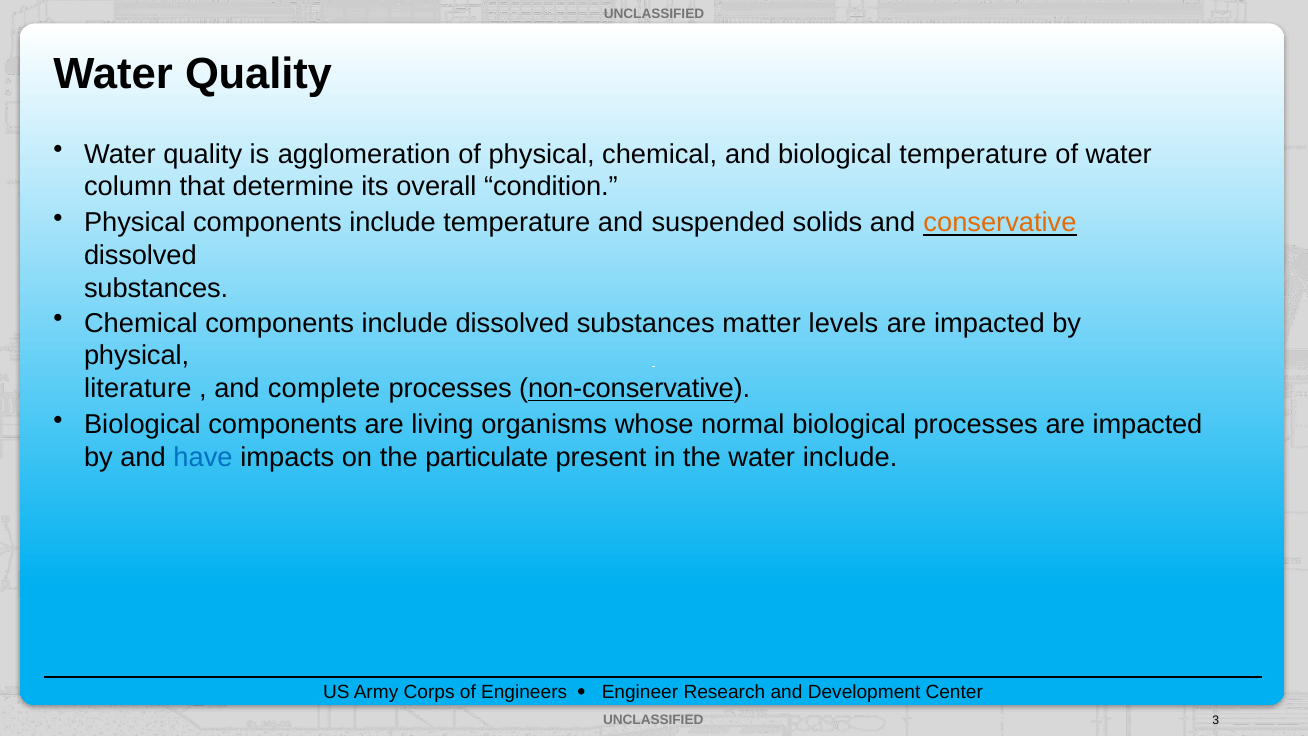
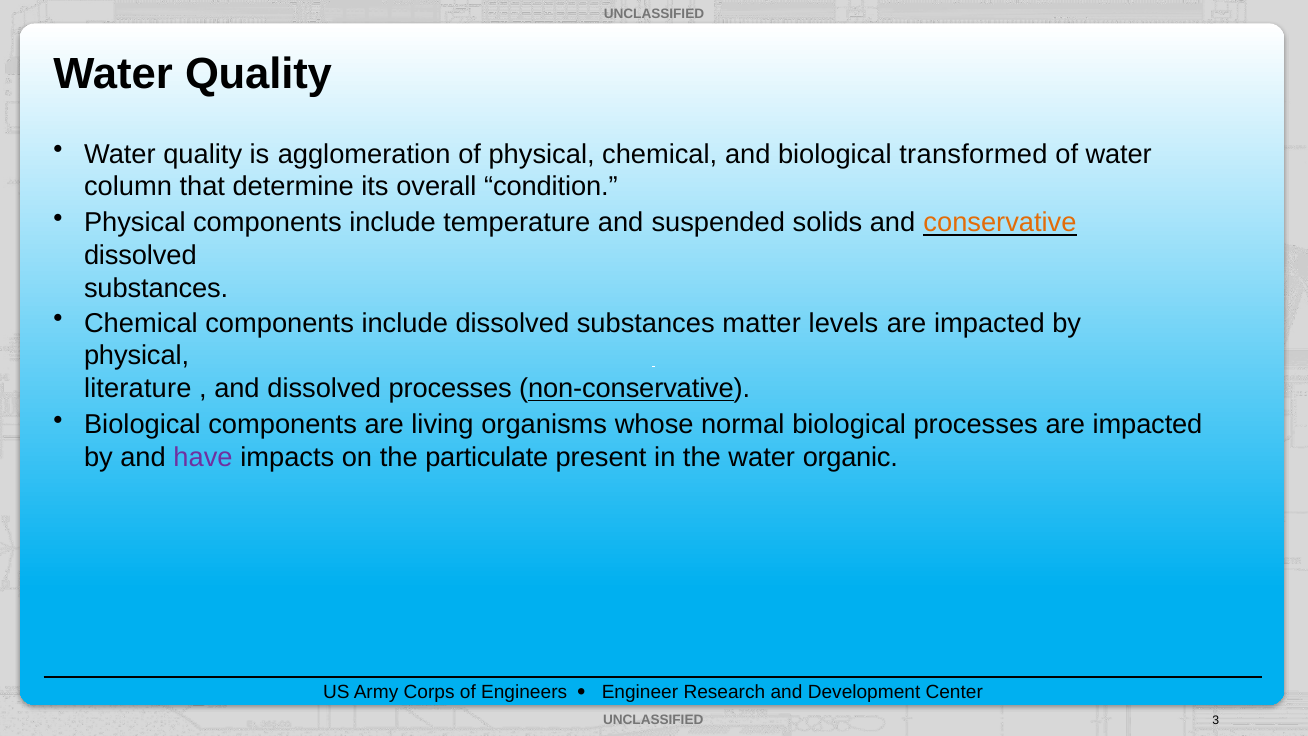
biological temperature: temperature -> transformed
and complete: complete -> dissolved
have colour: blue -> purple
water include: include -> organic
